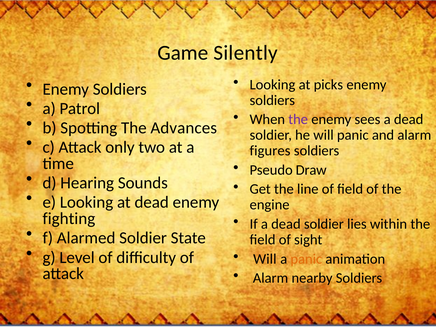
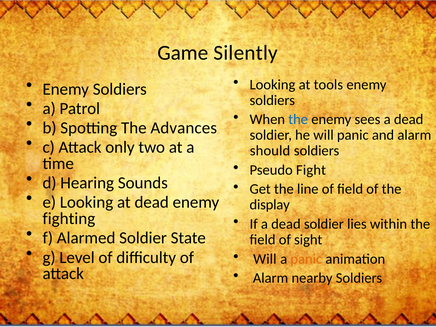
picks: picks -> tools
the at (298, 119) colour: purple -> blue
figures: figures -> should
Draw: Draw -> Fight
engine: engine -> display
